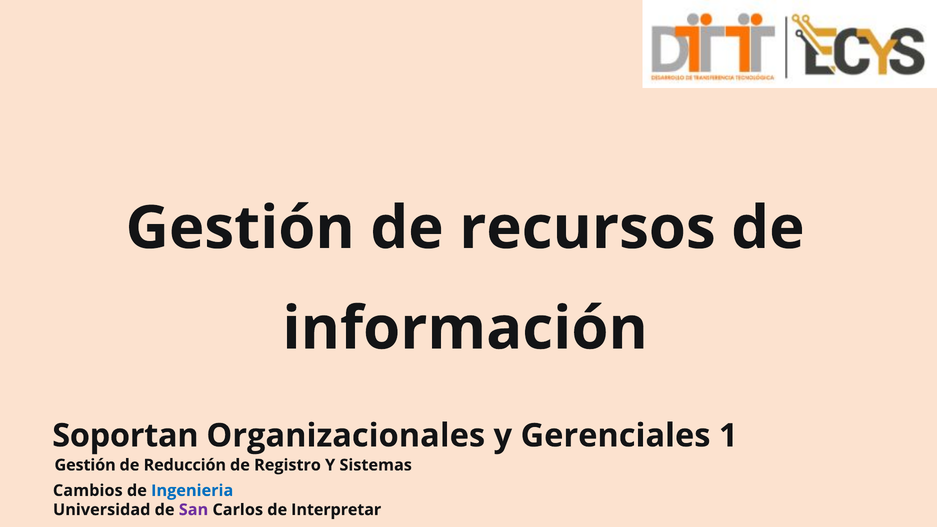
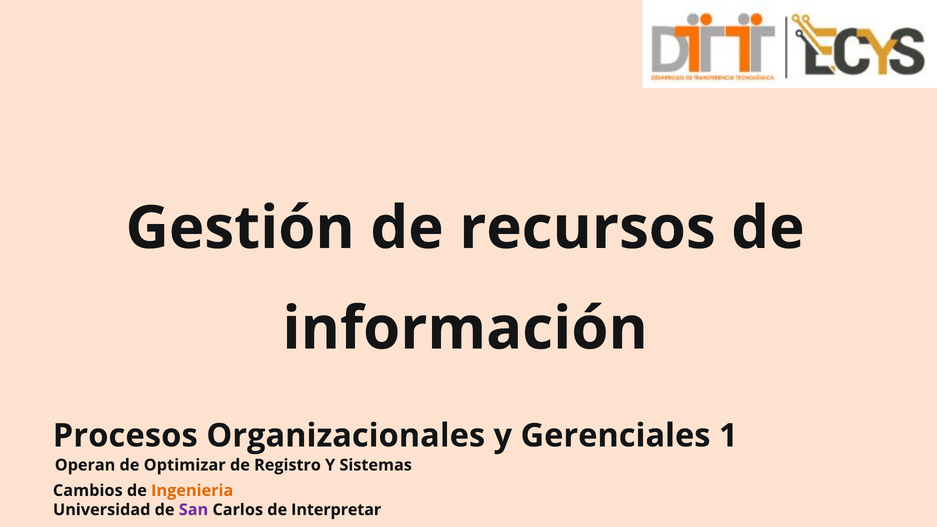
Soportan: Soportan -> Procesos
Gestión at (85, 465): Gestión -> Operan
Reducción: Reducción -> Optimizar
Ingenieria colour: blue -> orange
